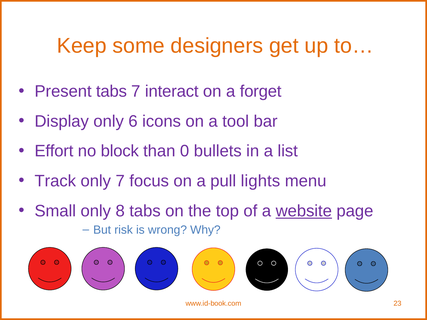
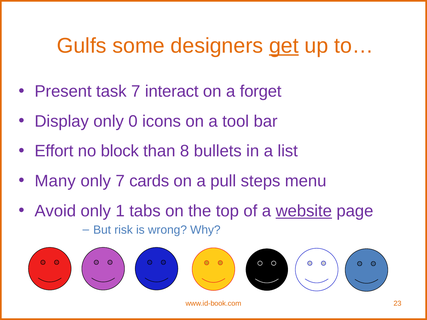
Keep: Keep -> Gulfs
get underline: none -> present
Present tabs: tabs -> task
6: 6 -> 0
0: 0 -> 8
Track: Track -> Many
focus: focus -> cards
lights: lights -> steps
Small: Small -> Avoid
8: 8 -> 1
